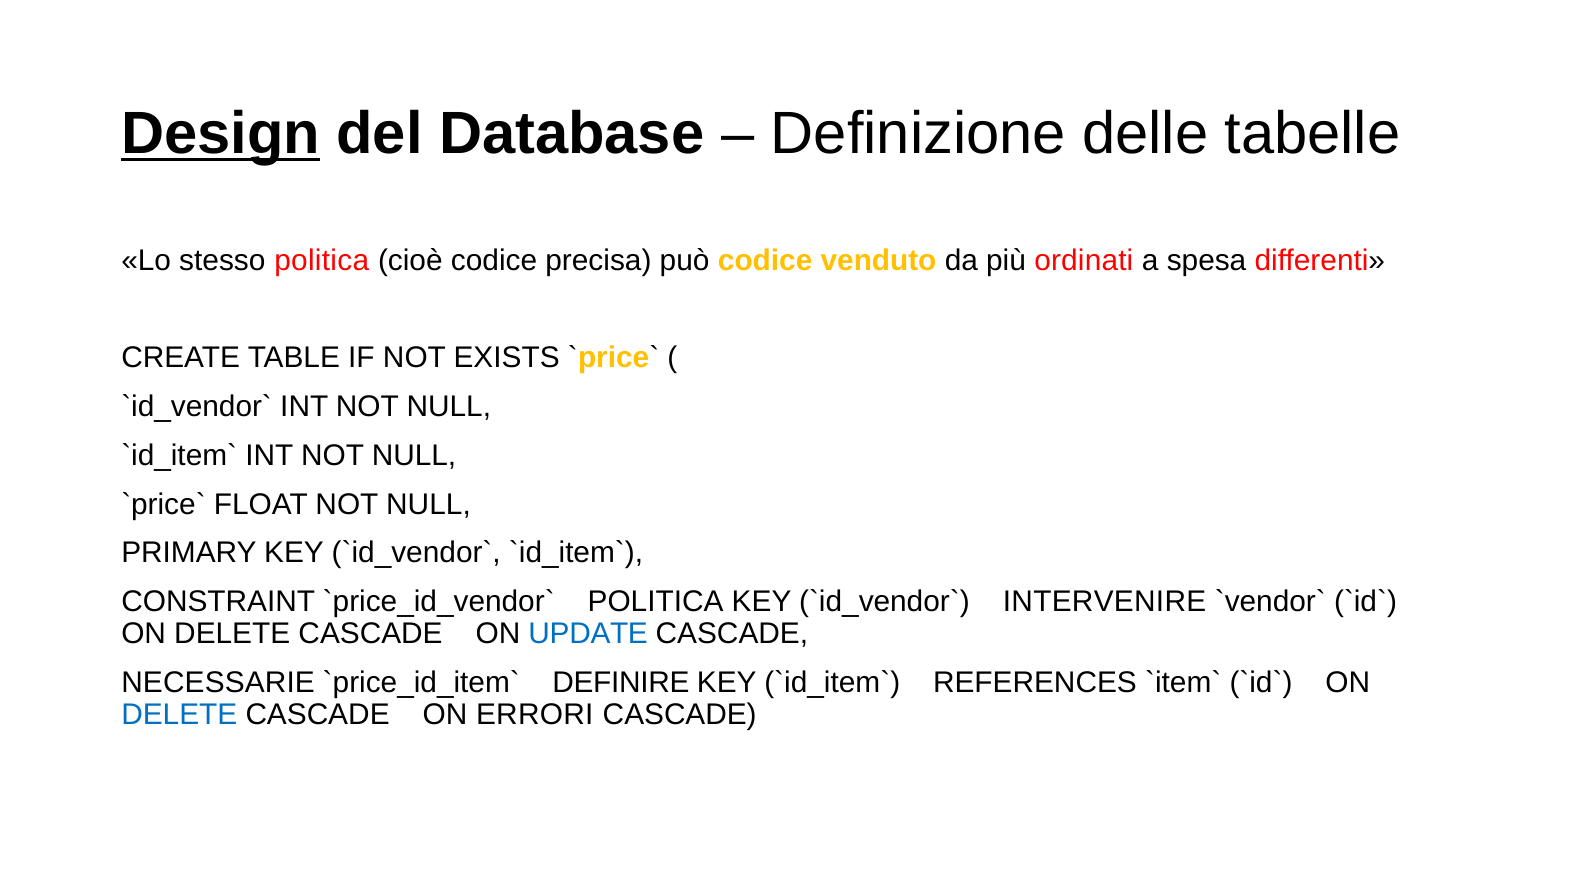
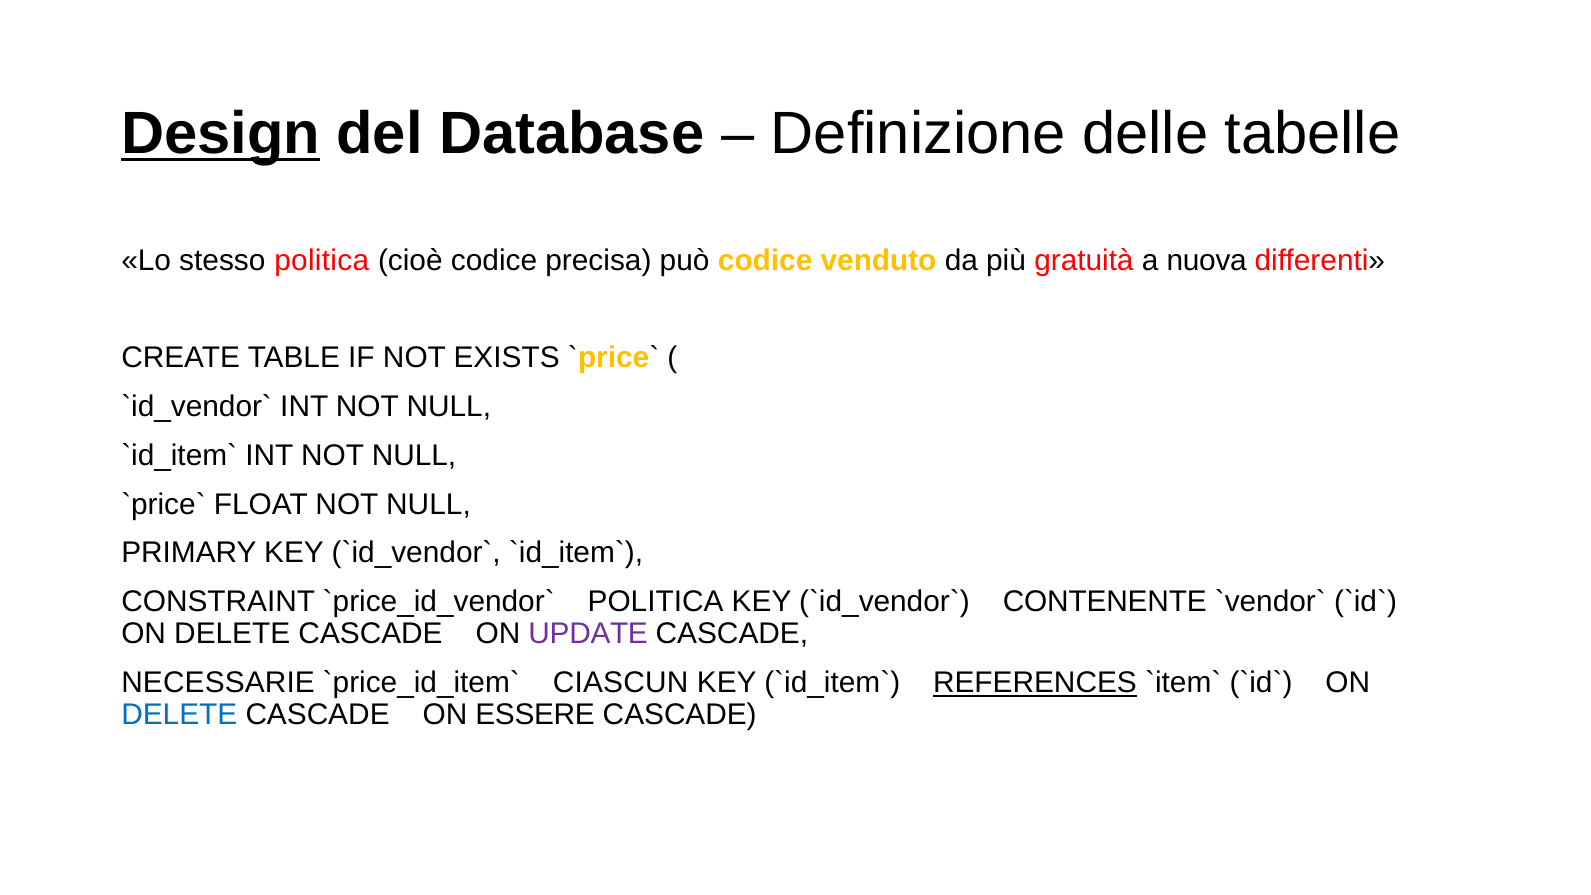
ordinati: ordinati -> gratuità
spesa: spesa -> nuova
INTERVENIRE: INTERVENIRE -> CONTENENTE
UPDATE colour: blue -> purple
DEFINIRE: DEFINIRE -> CIASCUN
REFERENCES underline: none -> present
ERRORI: ERRORI -> ESSERE
